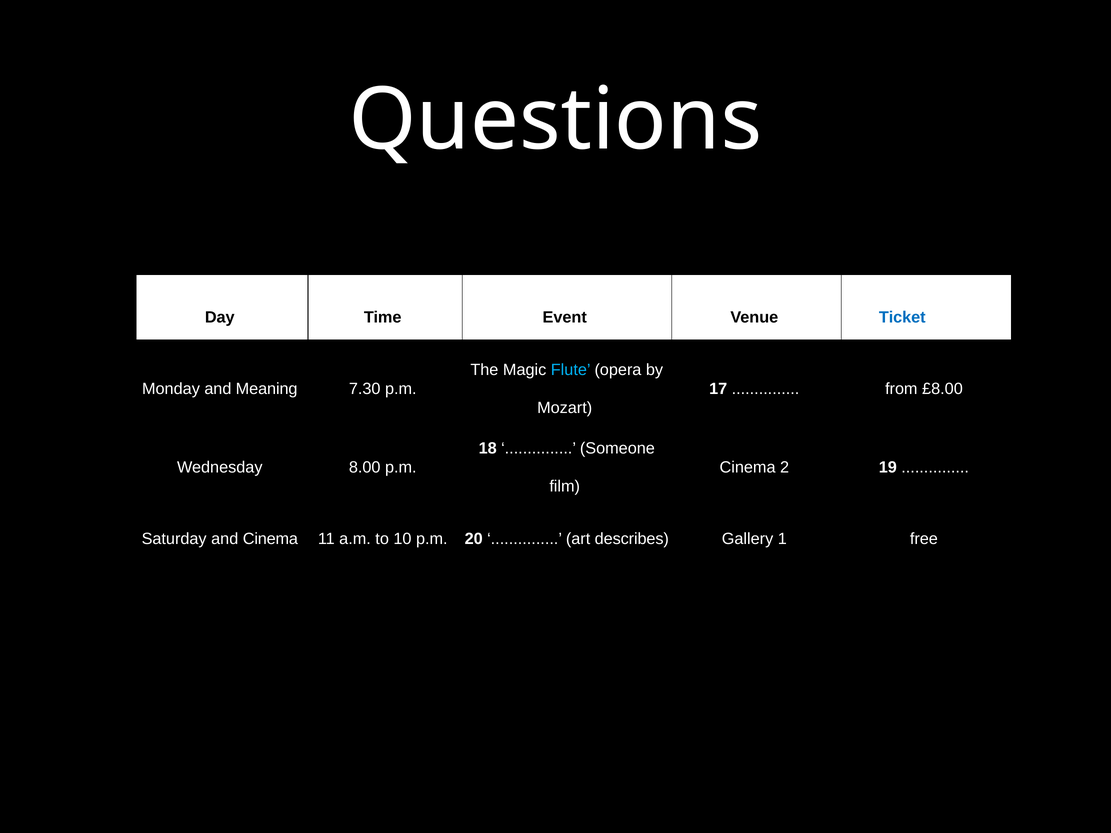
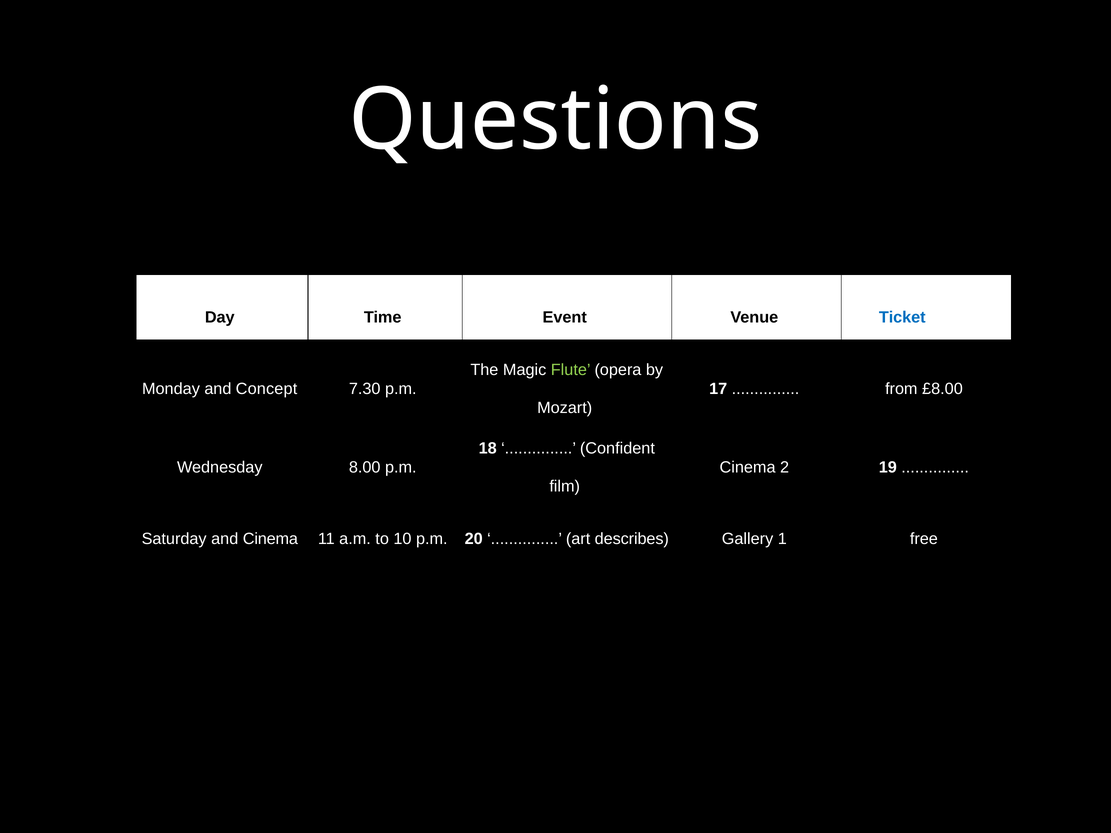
Flute colour: light blue -> light green
Meaning: Meaning -> Concept
Someone: Someone -> Confident
